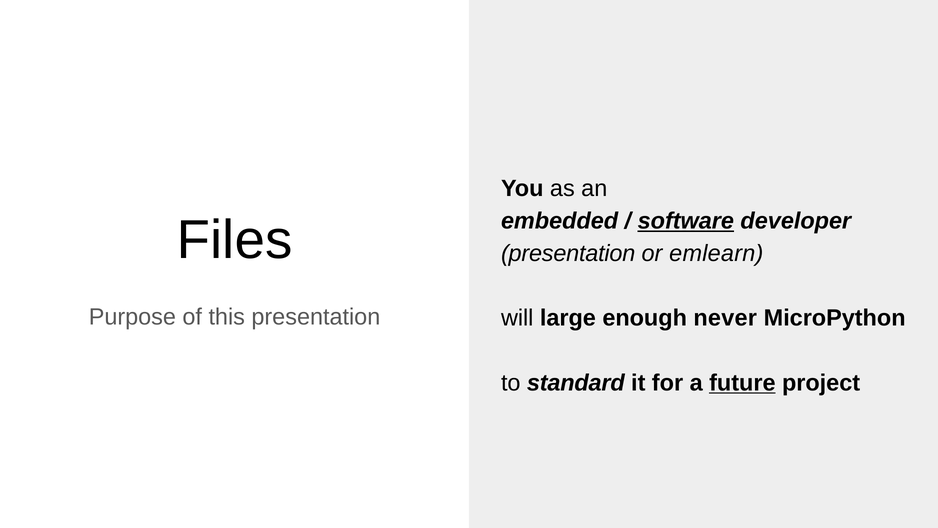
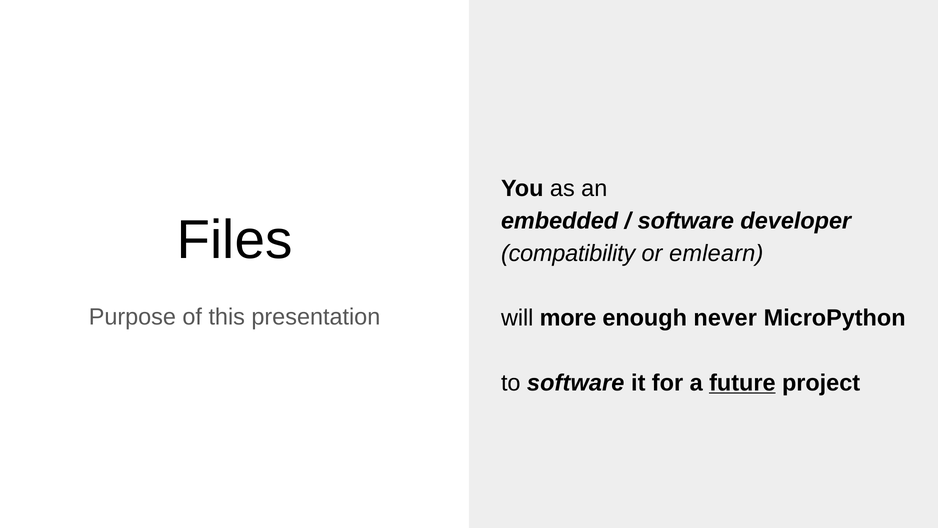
software at (686, 221) underline: present -> none
presentation at (568, 253): presentation -> compatibility
large: large -> more
to standard: standard -> software
